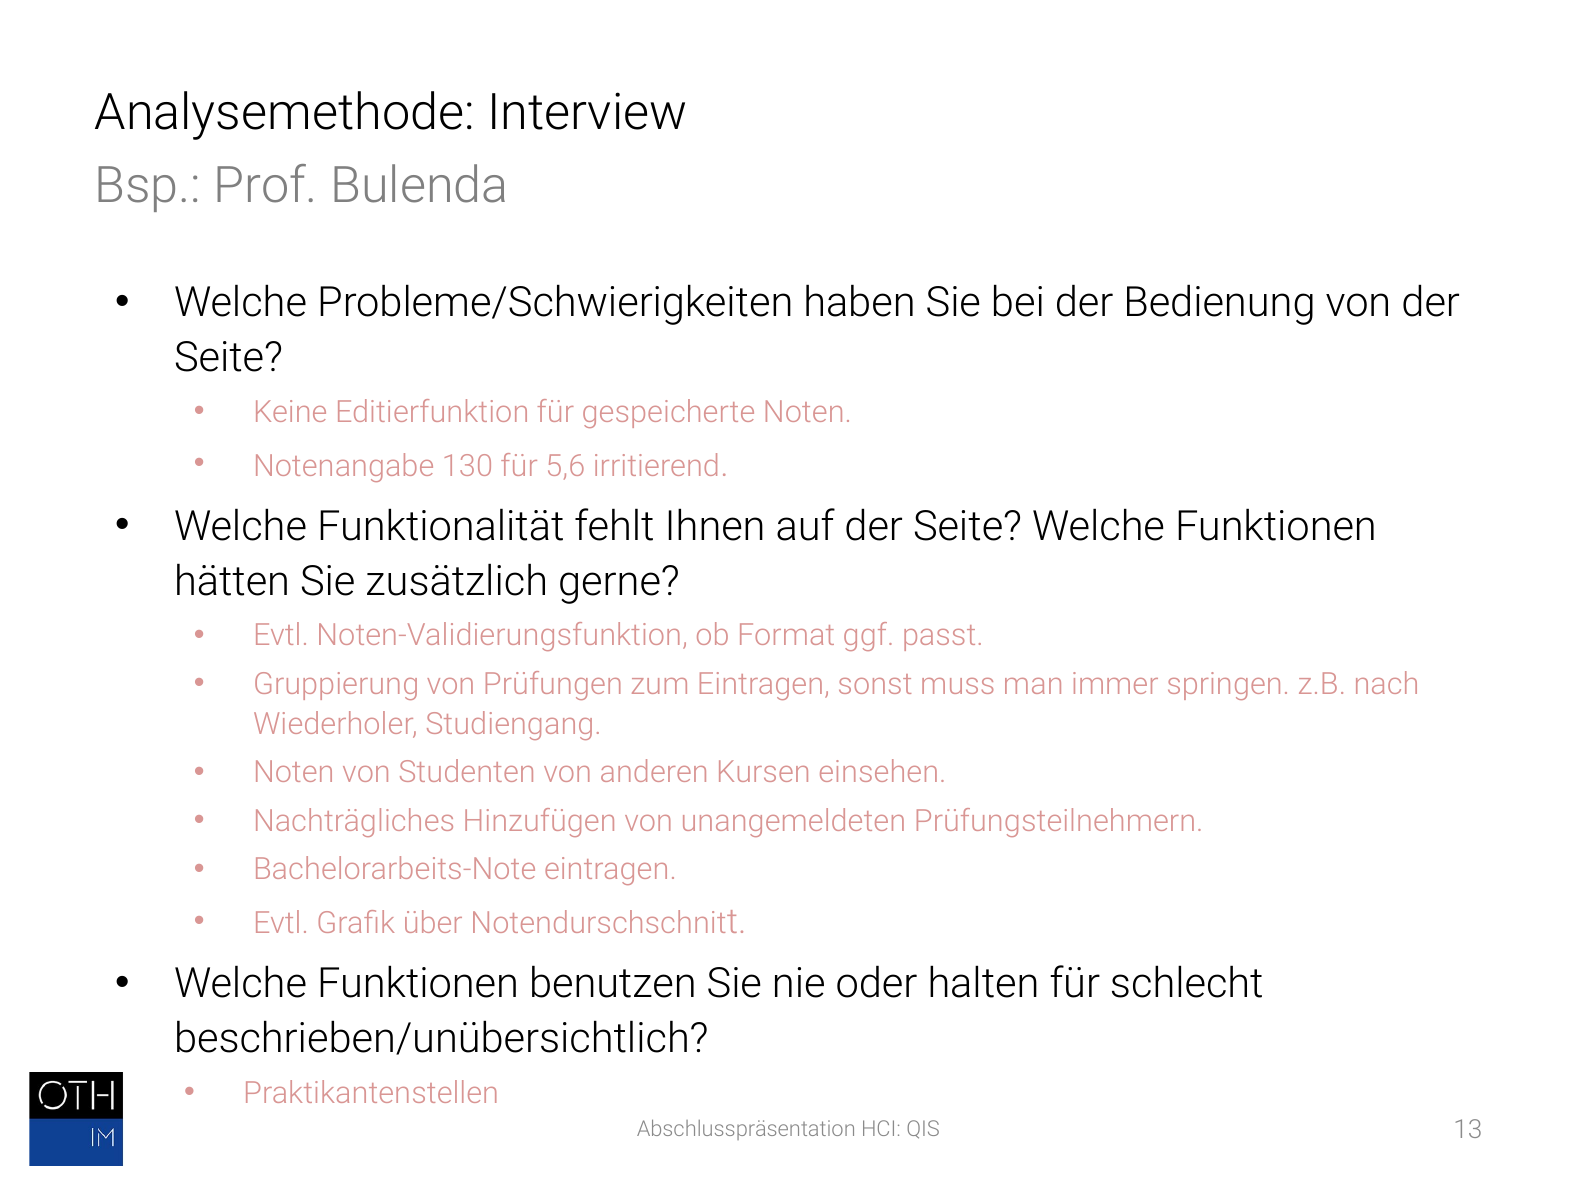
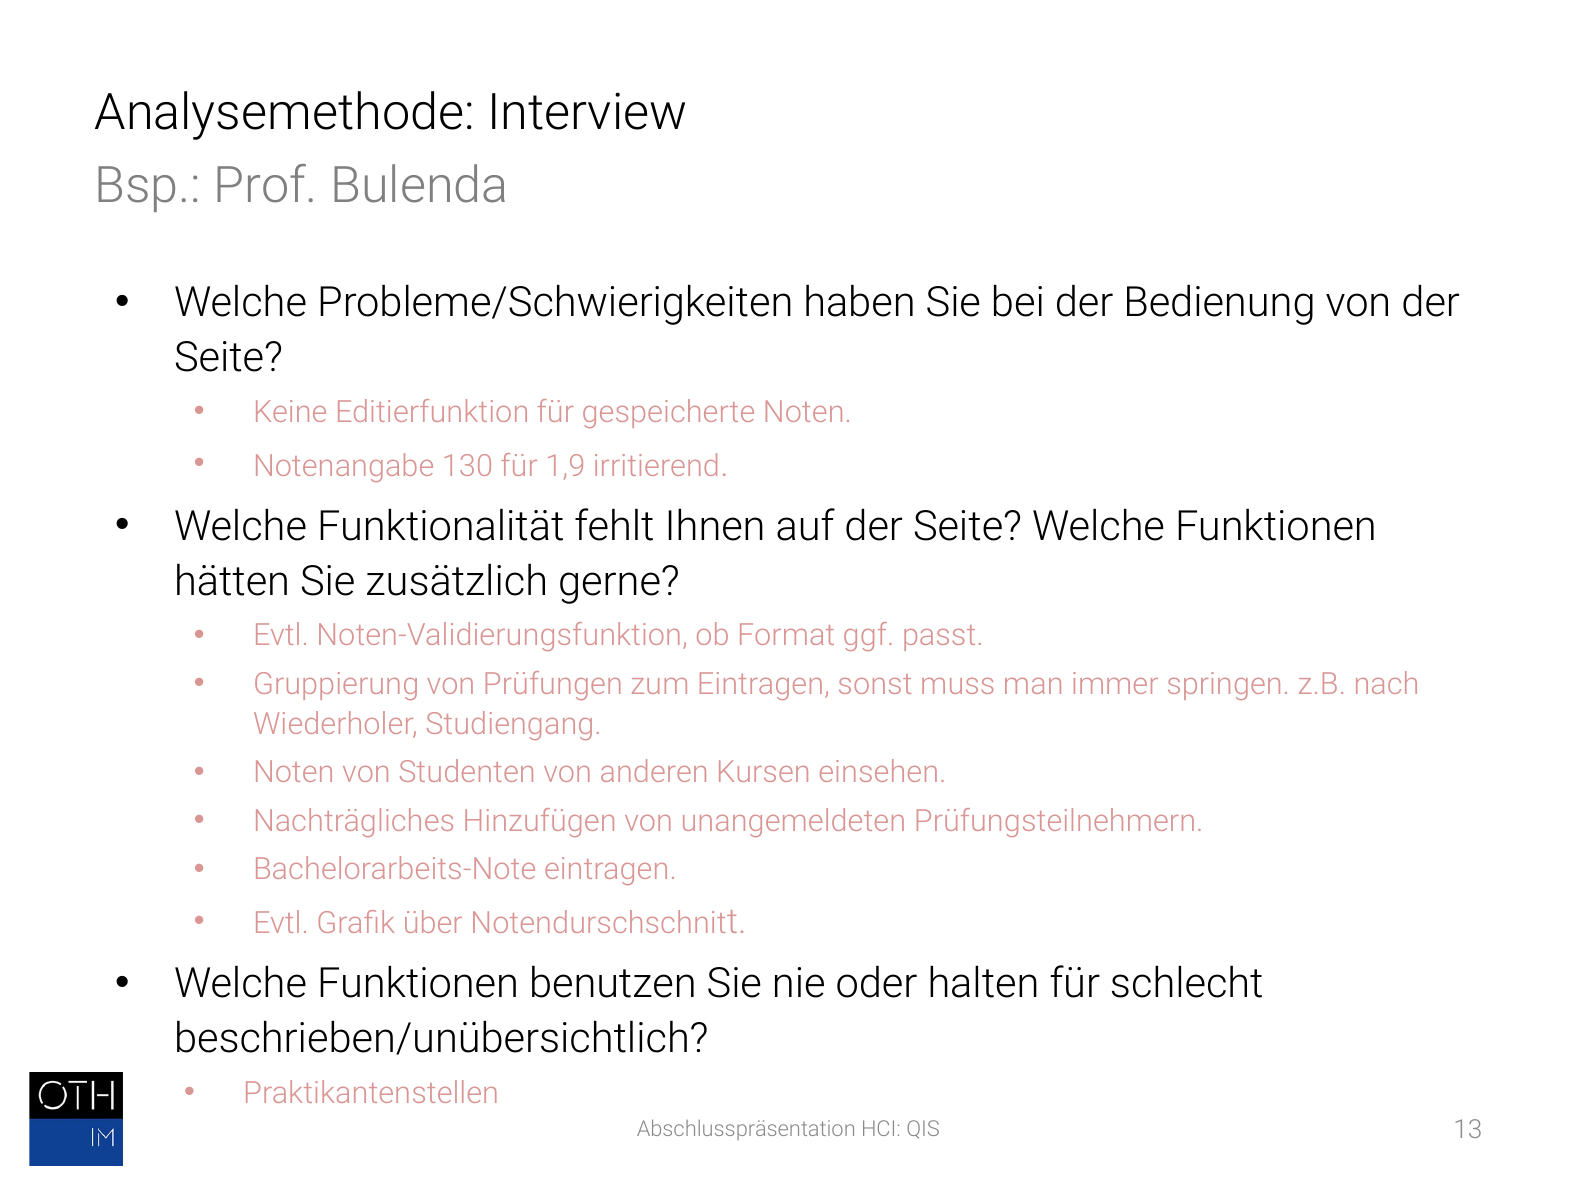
5,6: 5,6 -> 1,9
